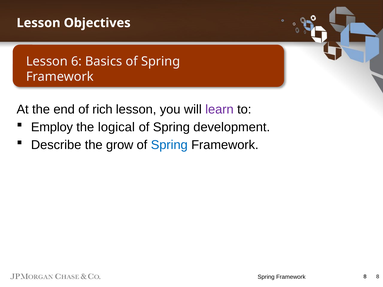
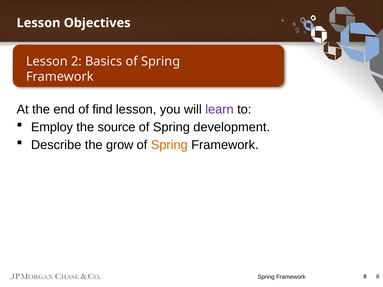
6: 6 -> 2
rich: rich -> find
logical: logical -> source
Spring at (169, 145) colour: blue -> orange
